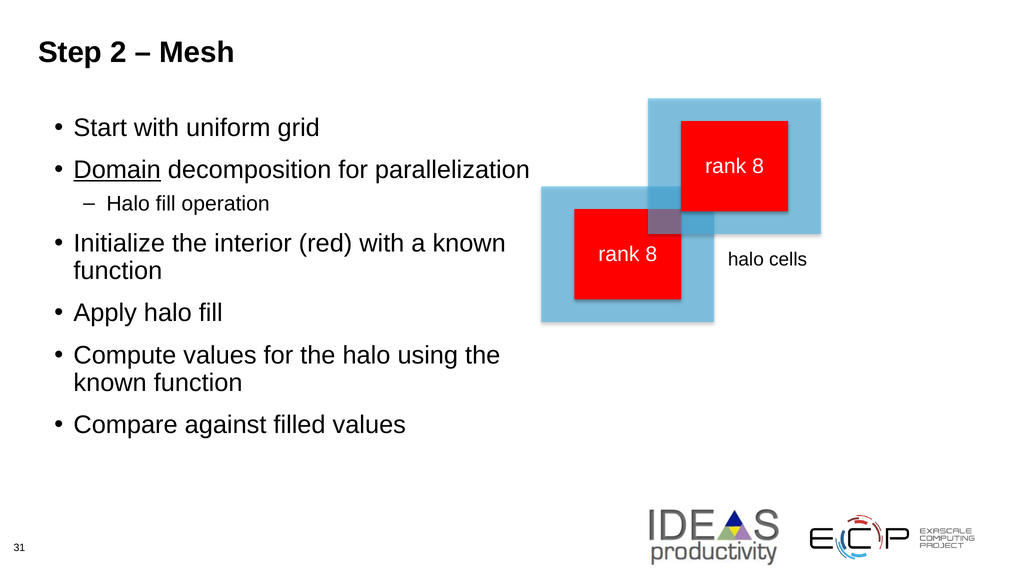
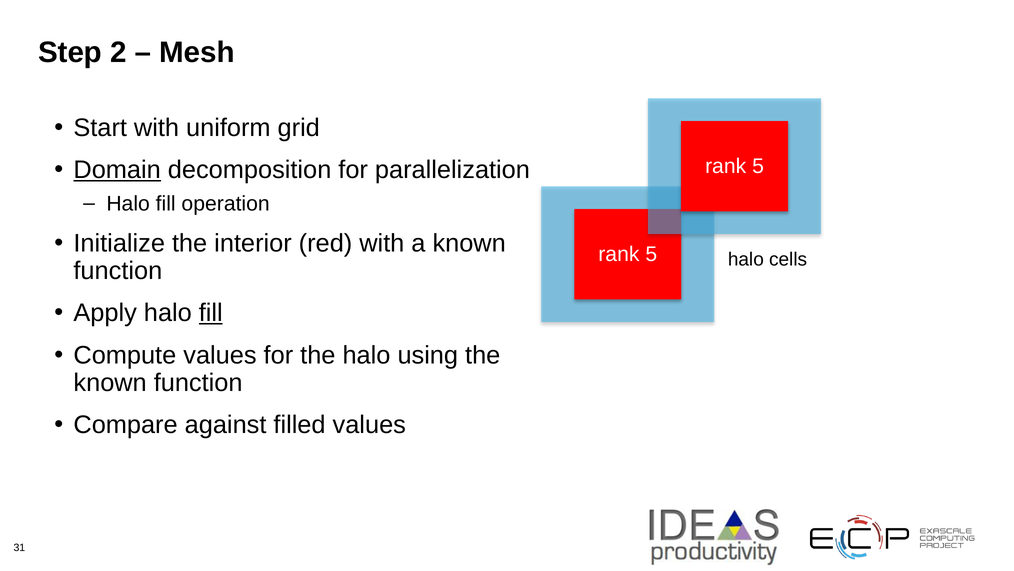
8 at (758, 166): 8 -> 5
8 at (651, 254): 8 -> 5
fill at (211, 313) underline: none -> present
